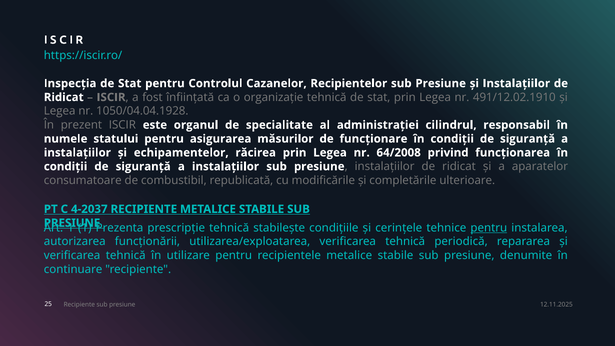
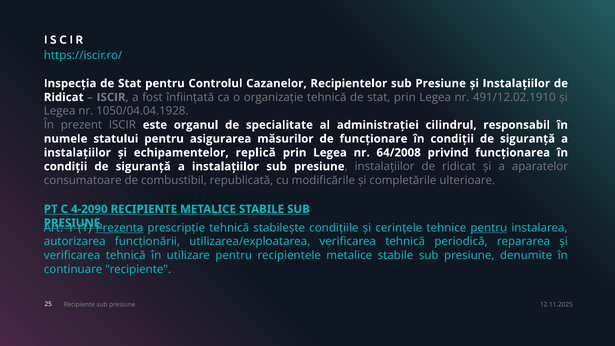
răcirea: răcirea -> replică
4-2037: 4-2037 -> 4-2090
Prezenta underline: none -> present
